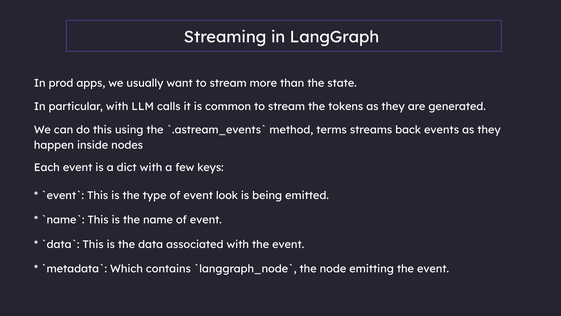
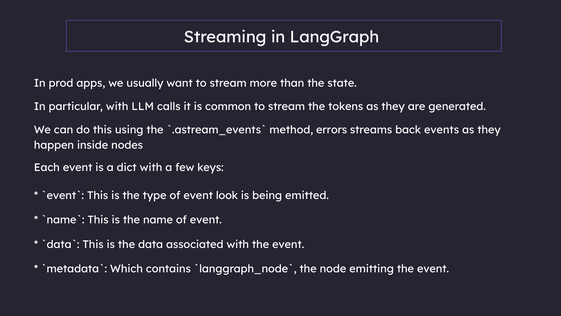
terms: terms -> errors
